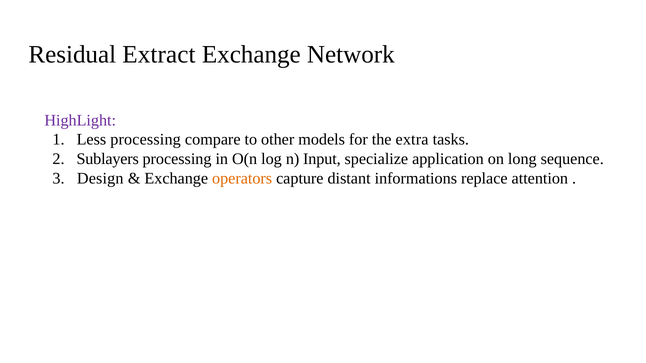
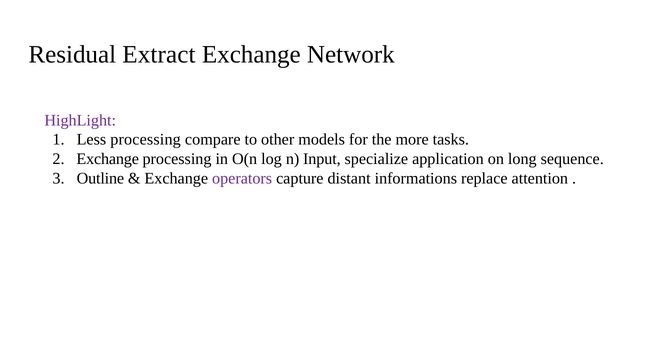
extra: extra -> more
Sublayers at (108, 159): Sublayers -> Exchange
Design: Design -> Outline
operators colour: orange -> purple
